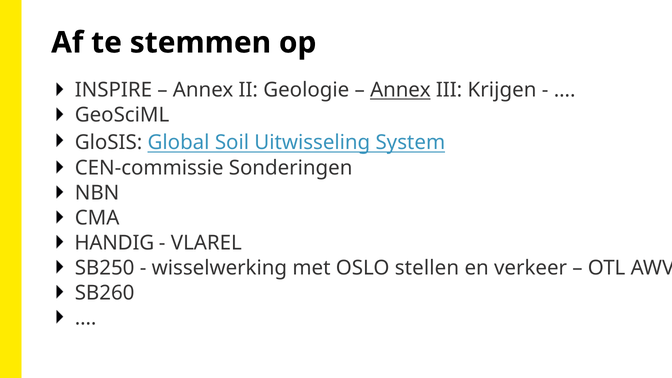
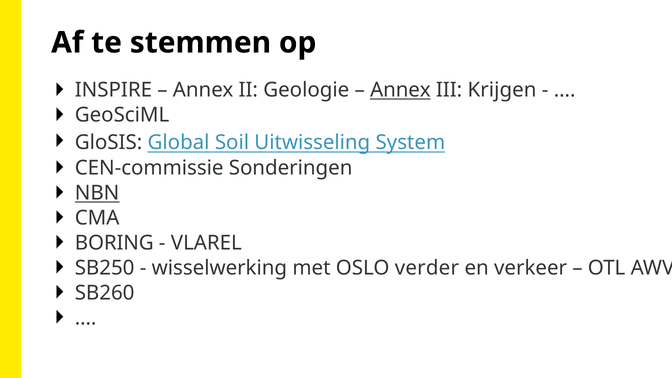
NBN underline: none -> present
HANDIG: HANDIG -> BORING
stellen: stellen -> verder
